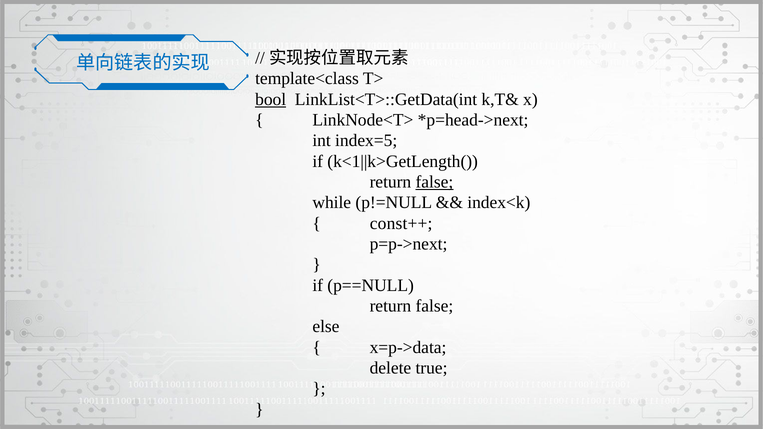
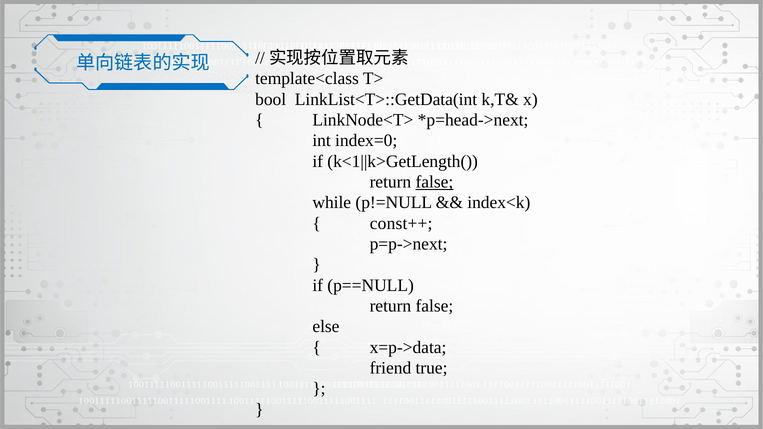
bool underline: present -> none
index=5: index=5 -> index=0
delete: delete -> friend
